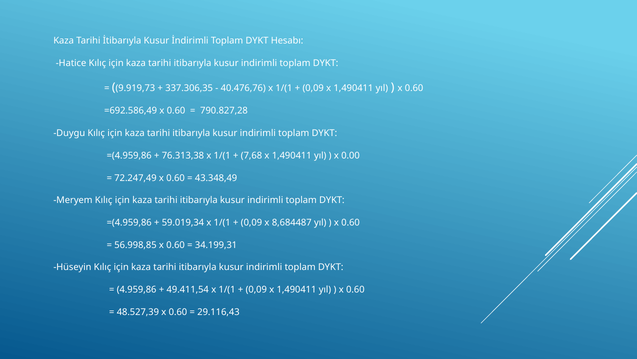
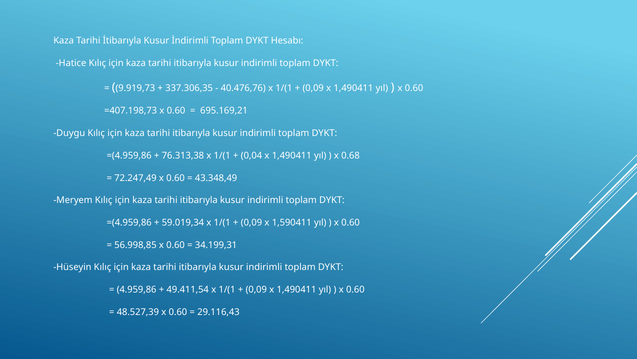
=692.586,49: =692.586,49 -> =407.198,73
790.827,28: 790.827,28 -> 695.169,21
7,68: 7,68 -> 0,04
0.00: 0.00 -> 0.68
8,684487: 8,684487 -> 1,590411
